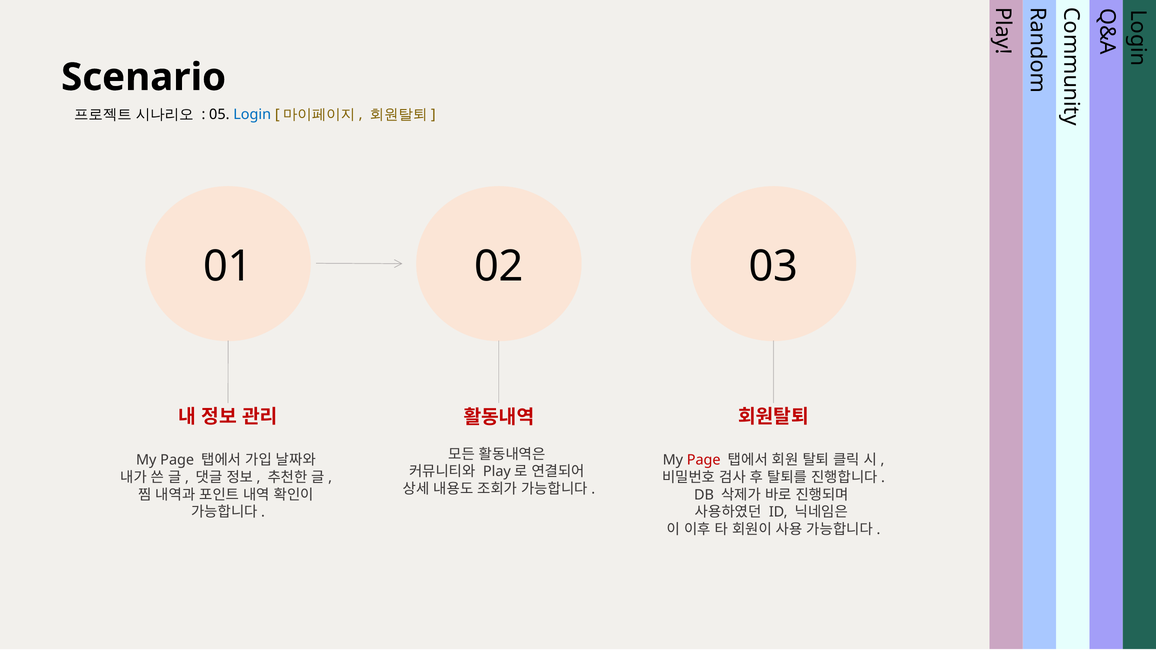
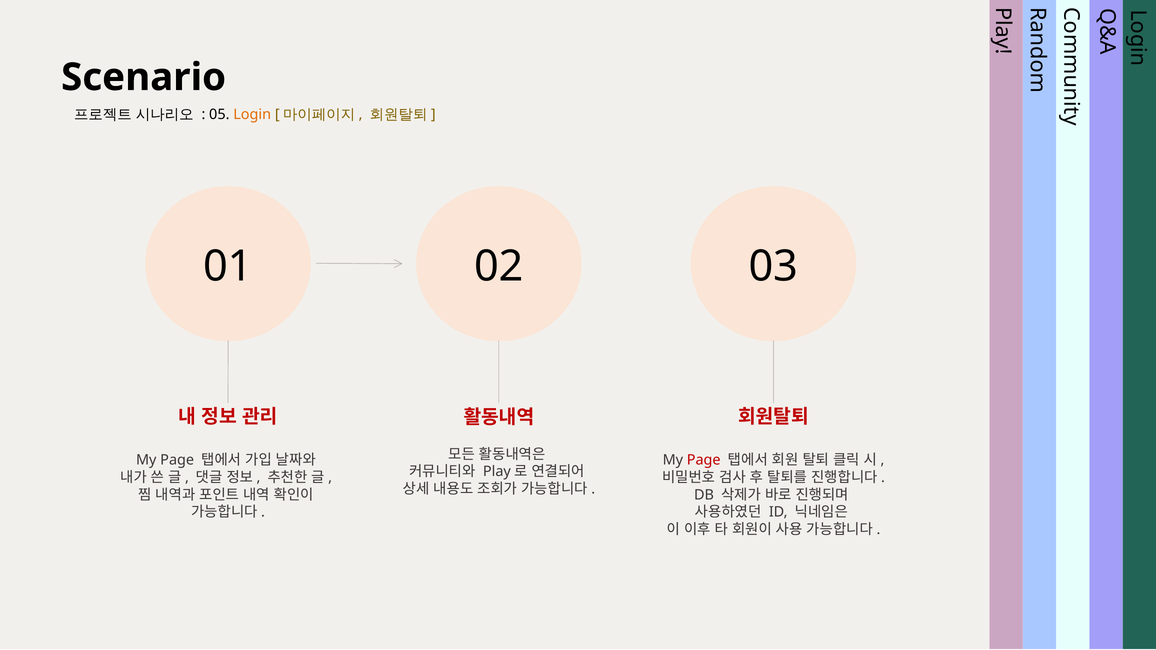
Login colour: blue -> orange
